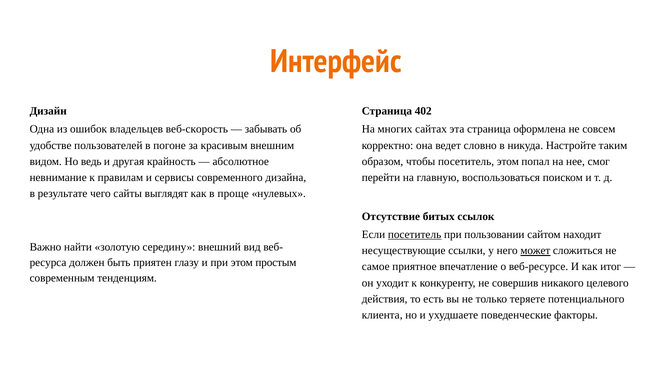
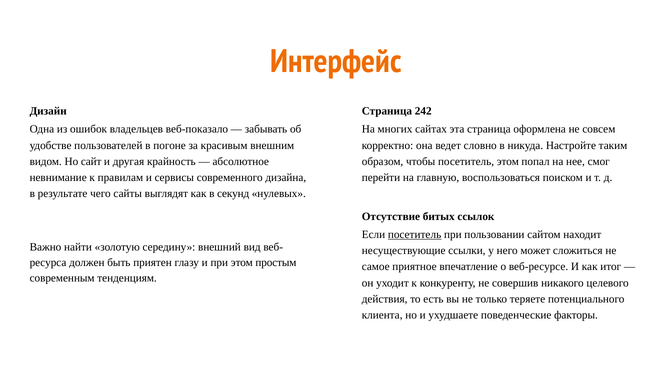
402: 402 -> 242
веб-скорость: веб-скорость -> веб-показало
ведь: ведь -> сайт
проще: проще -> секунд
может underline: present -> none
